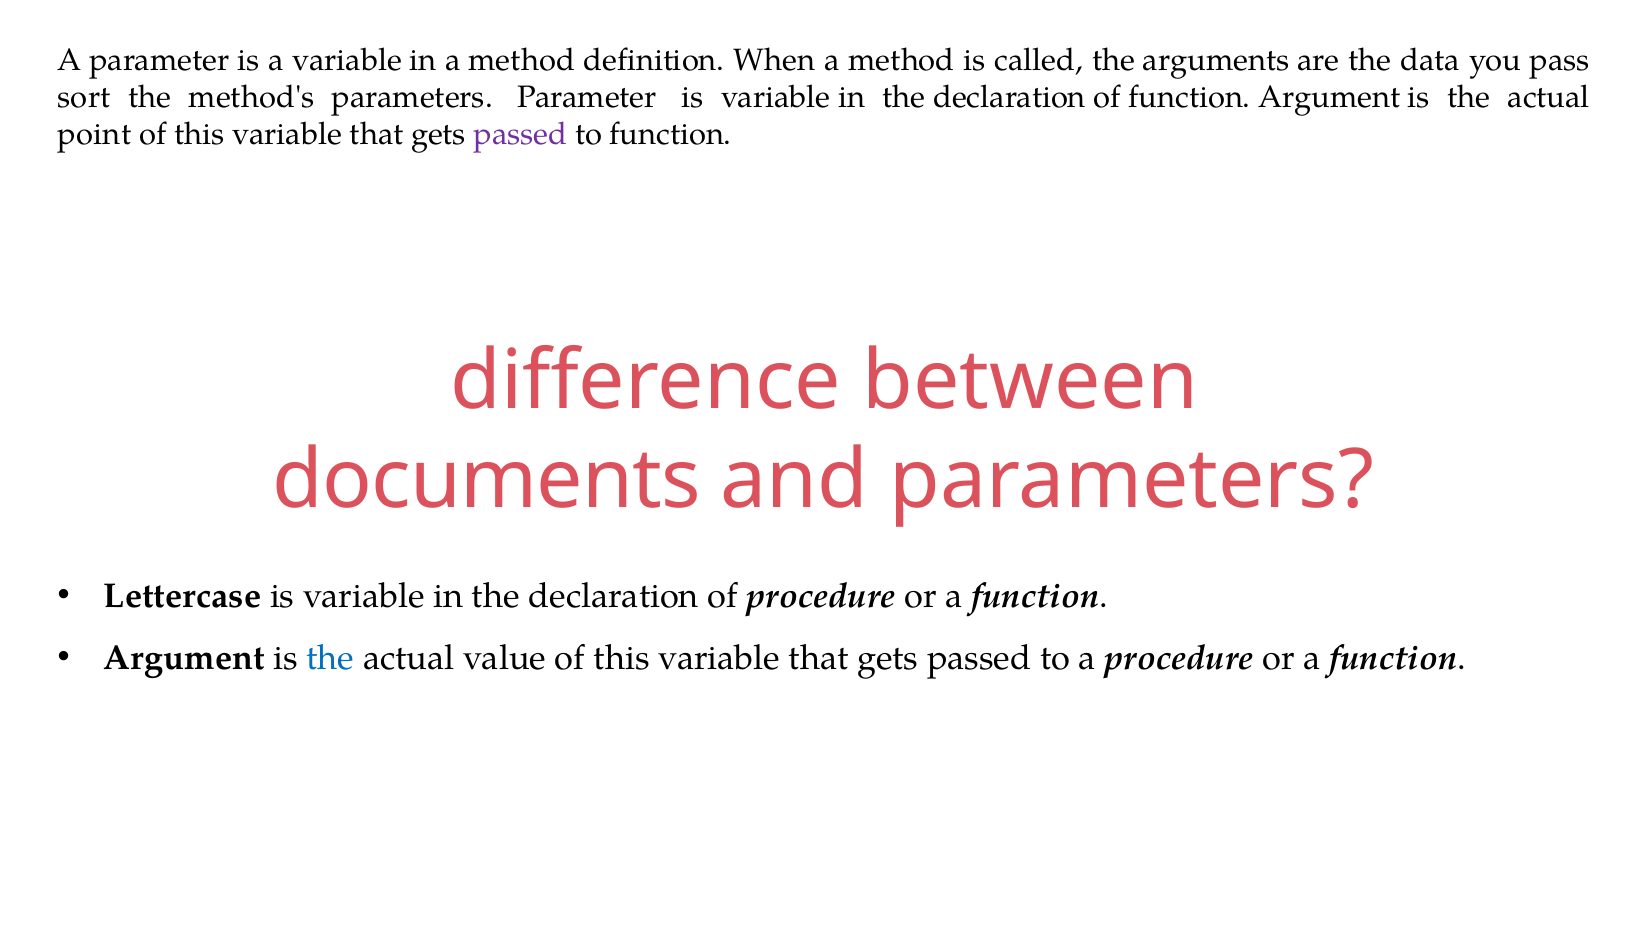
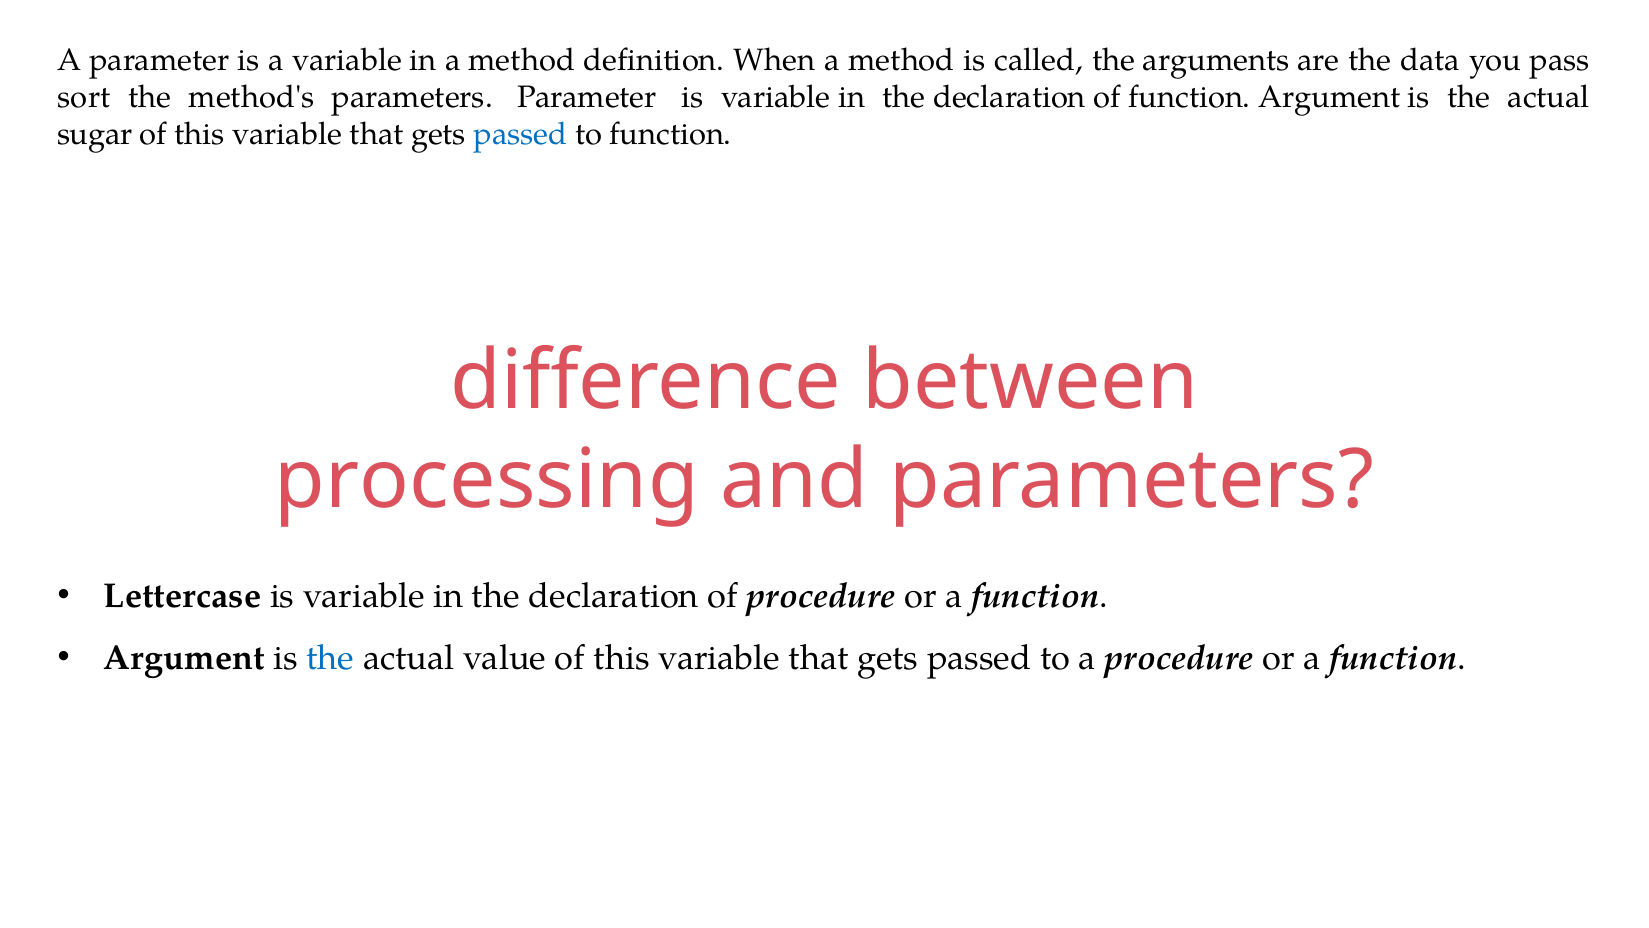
point: point -> sugar
passed at (521, 134) colour: purple -> blue
documents: documents -> processing
